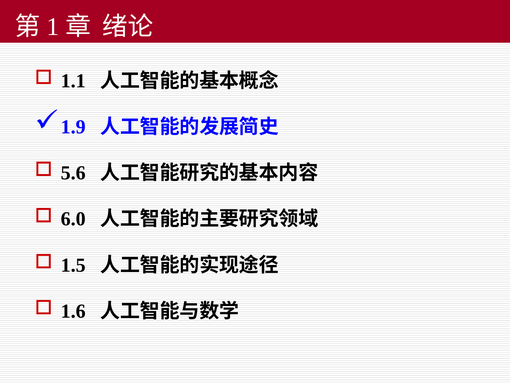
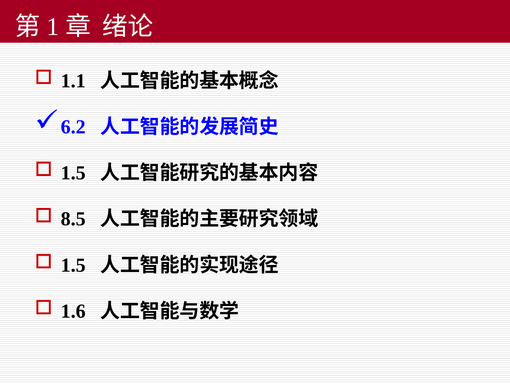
1.9: 1.9 -> 6.2
5.6 at (73, 173): 5.6 -> 1.5
6.0: 6.0 -> 8.5
